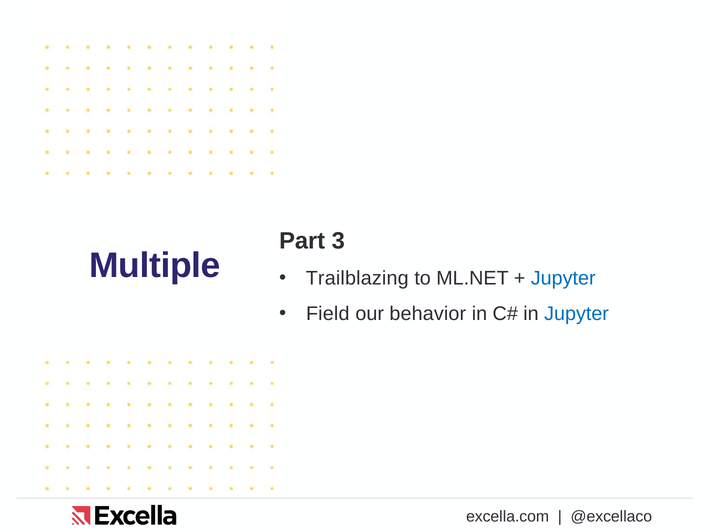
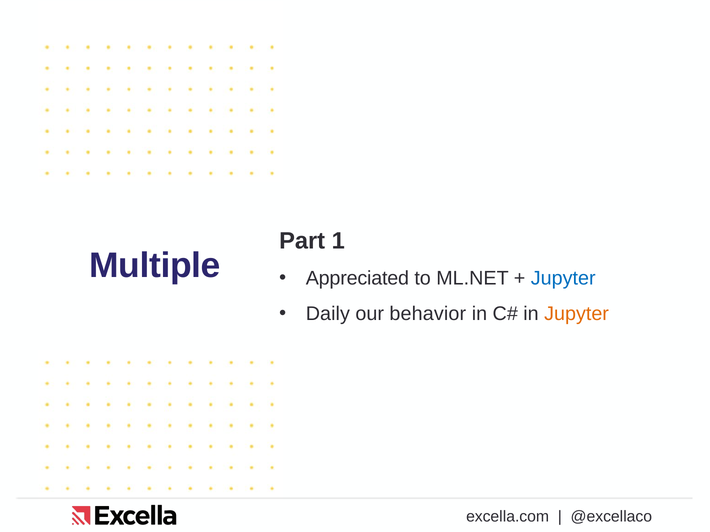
3: 3 -> 1
Trailblazing: Trailblazing -> Appreciated
Field: Field -> Daily
Jupyter at (577, 314) colour: blue -> orange
